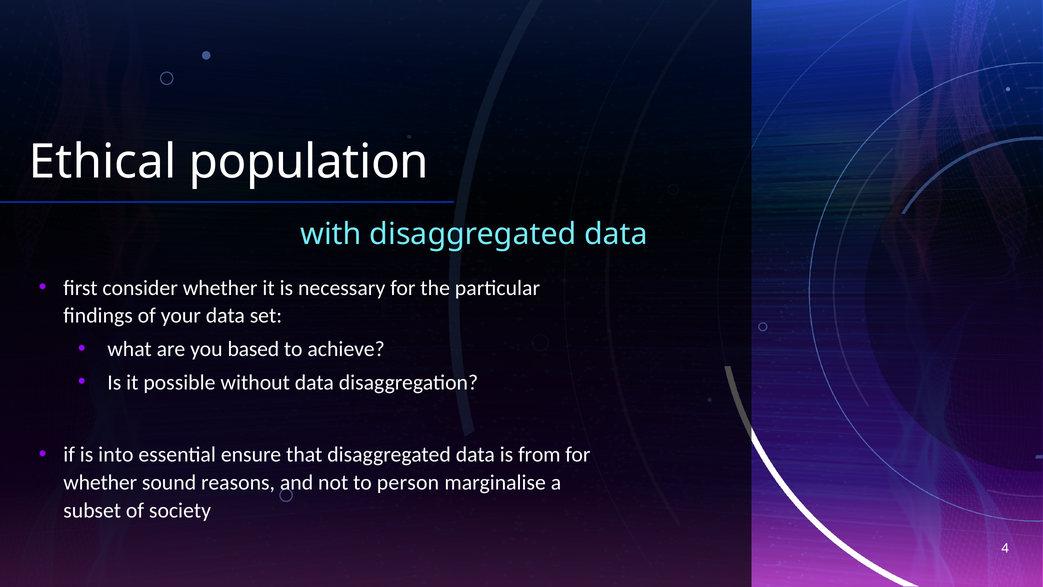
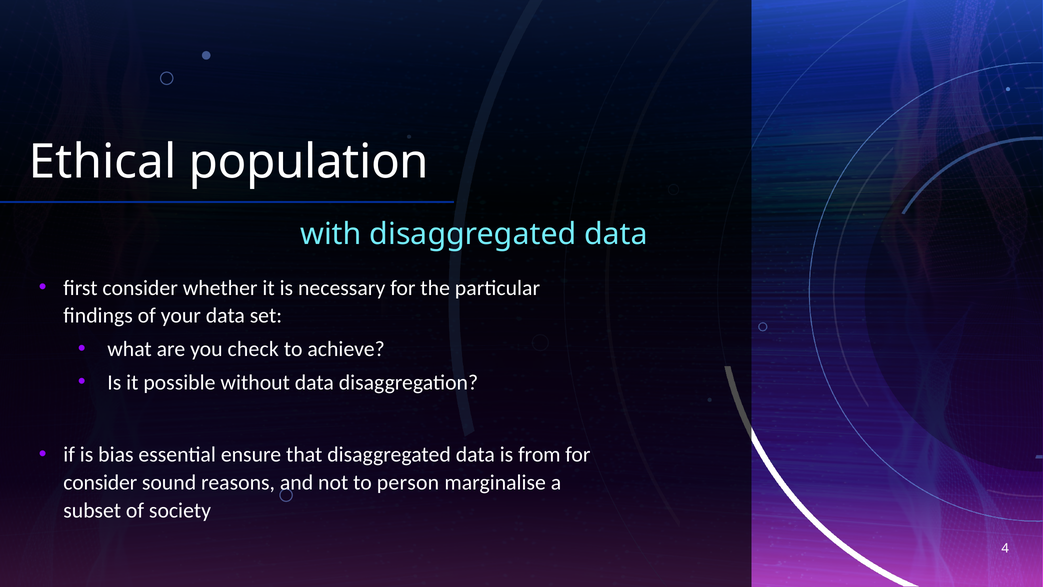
based: based -> check
into: into -> bias
whether at (100, 482): whether -> consider
